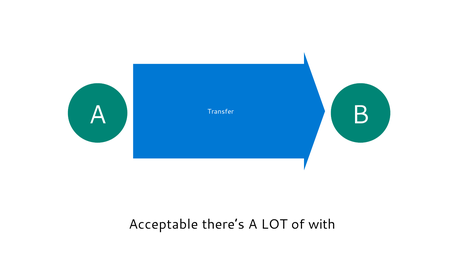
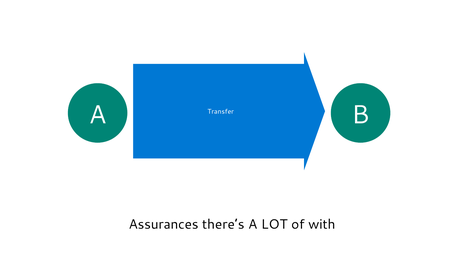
Acceptable: Acceptable -> Assurances
